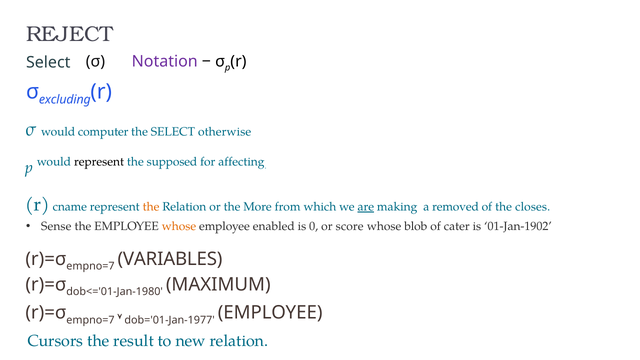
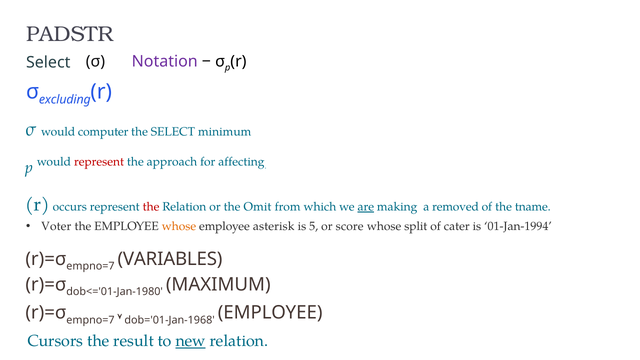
REJECT: REJECT -> PADSTR
otherwise: otherwise -> minimum
represent at (99, 162) colour: black -> red
supposed: supposed -> approach
cname: cname -> occurs
the at (151, 207) colour: orange -> red
More: More -> Omit
closes: closes -> tname
Sense: Sense -> Voter
enabled: enabled -> asterisk
0: 0 -> 5
blob: blob -> split
01-Jan-1902: 01-Jan-1902 -> 01-Jan-1994
dob='01-Jan-1977: dob='01-Jan-1977 -> dob='01-Jan-1968
new underline: none -> present
